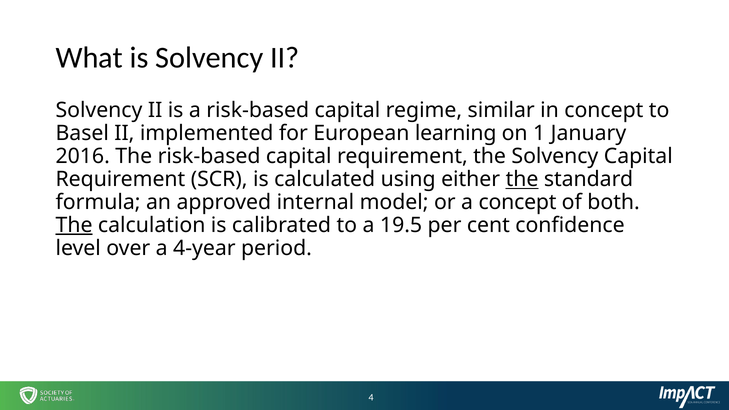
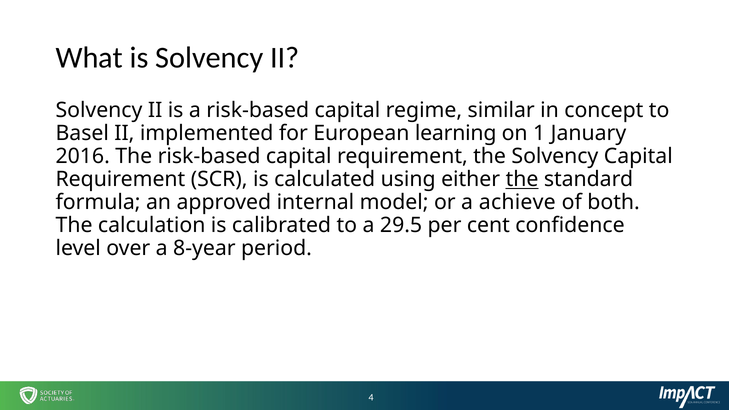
a concept: concept -> achieve
The at (74, 225) underline: present -> none
19.5: 19.5 -> 29.5
4-year: 4-year -> 8-year
